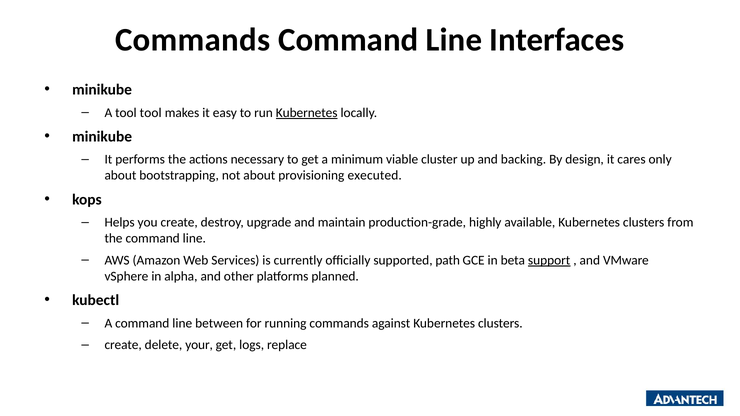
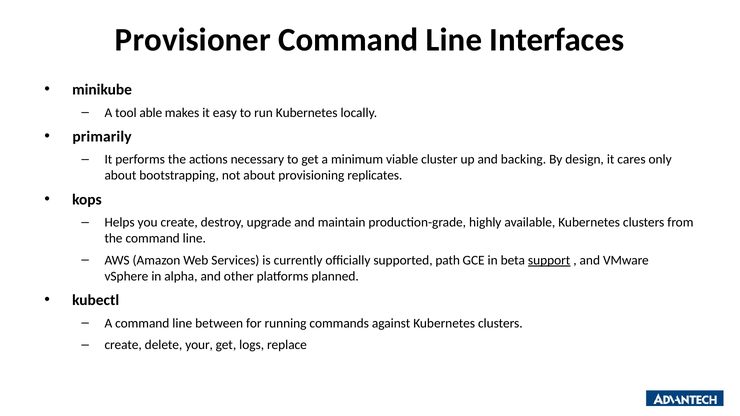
Commands at (193, 40): Commands -> Provisioner
tool tool: tool -> able
Kubernetes at (307, 113) underline: present -> none
minikube at (102, 137): minikube -> primarily
executed: executed -> replicates
